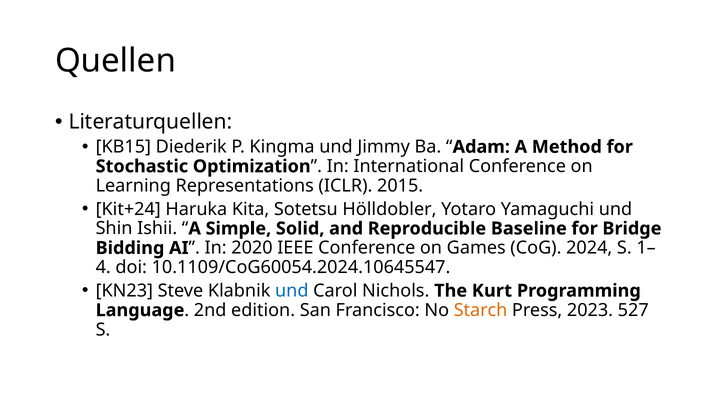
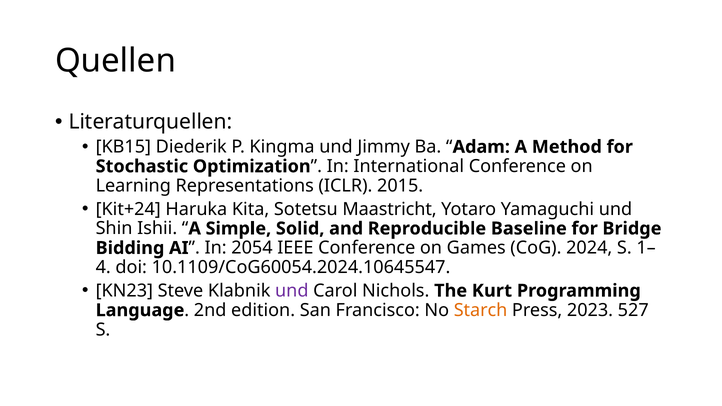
Hölldobler: Hölldobler -> Maastricht
2020: 2020 -> 2054
und at (292, 291) colour: blue -> purple
